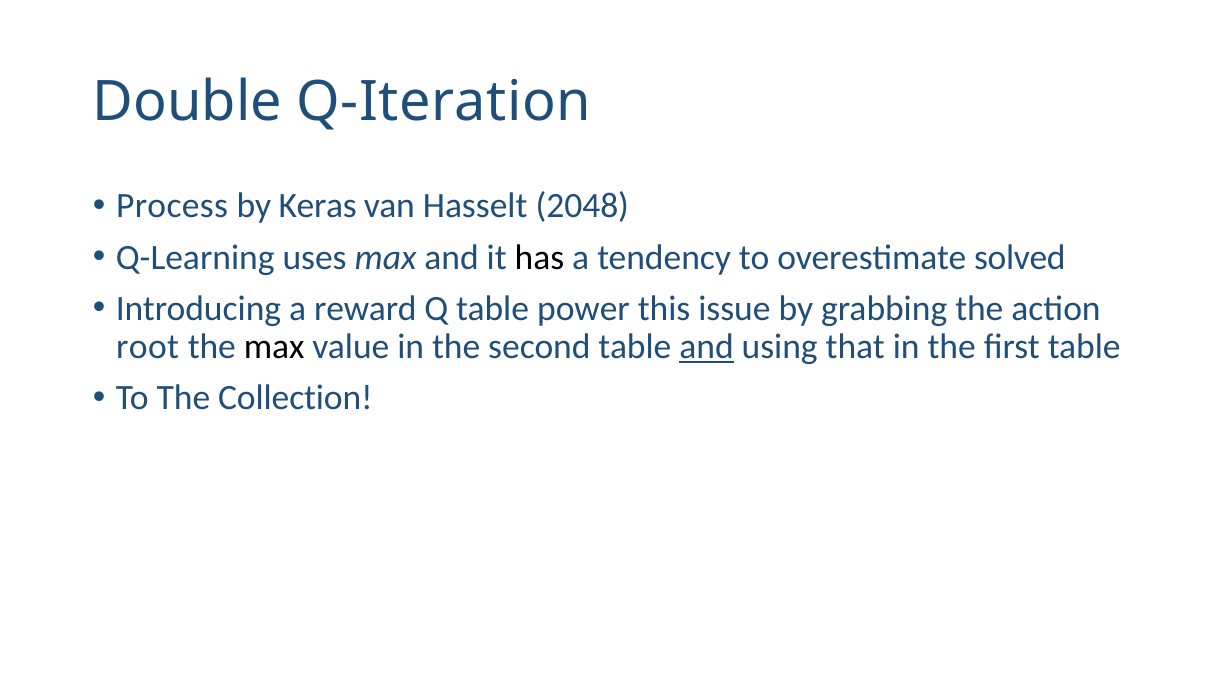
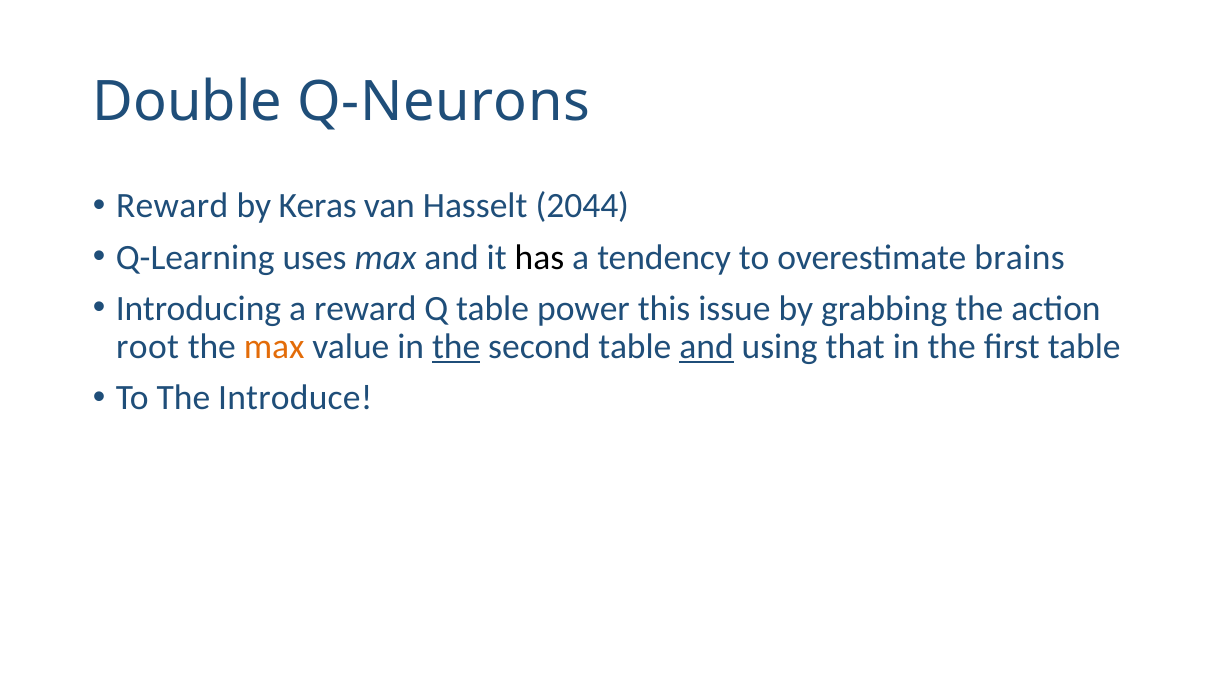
Q-Iteration: Q-Iteration -> Q-Neurons
Process at (172, 206): Process -> Reward
2048: 2048 -> 2044
solved: solved -> brains
max at (274, 347) colour: black -> orange
the at (456, 347) underline: none -> present
Collection: Collection -> Introduce
